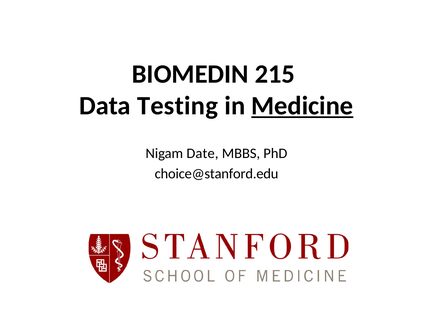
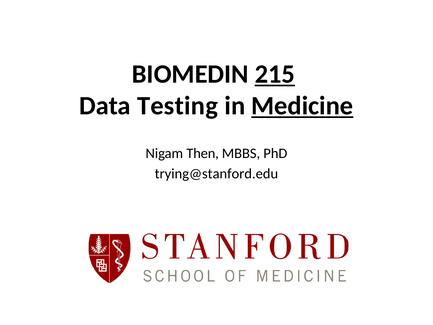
215 underline: none -> present
Date: Date -> Then
choice@stanford.edu: choice@stanford.edu -> trying@stanford.edu
